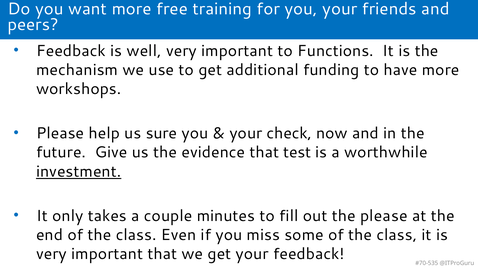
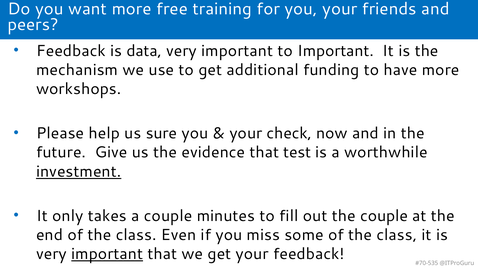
well: well -> data
to Functions: Functions -> Important
the please: please -> couple
important at (107, 254) underline: none -> present
